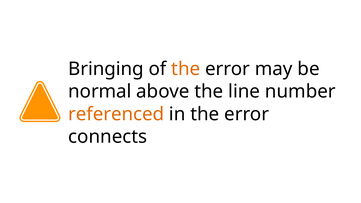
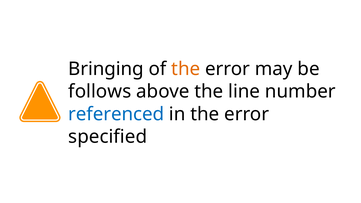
normal: normal -> follows
referenced colour: orange -> blue
connects: connects -> specified
